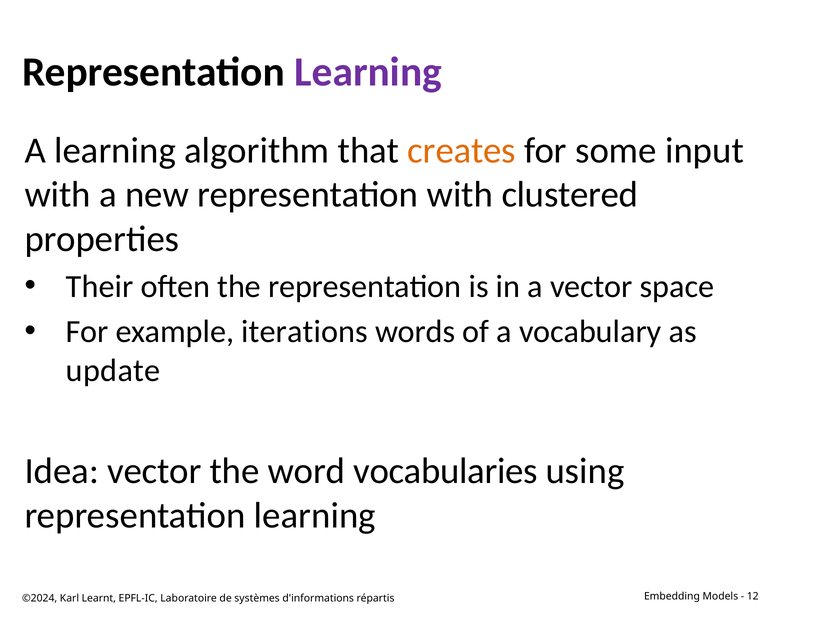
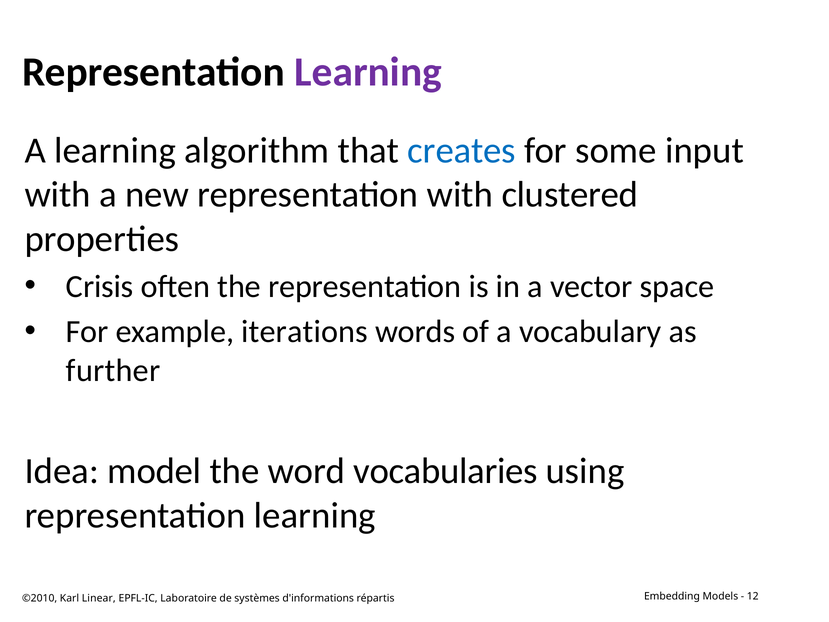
creates colour: orange -> blue
Their: Their -> Crisis
update: update -> further
Idea vector: vector -> model
©2024: ©2024 -> ©2010
Learnt: Learnt -> Linear
